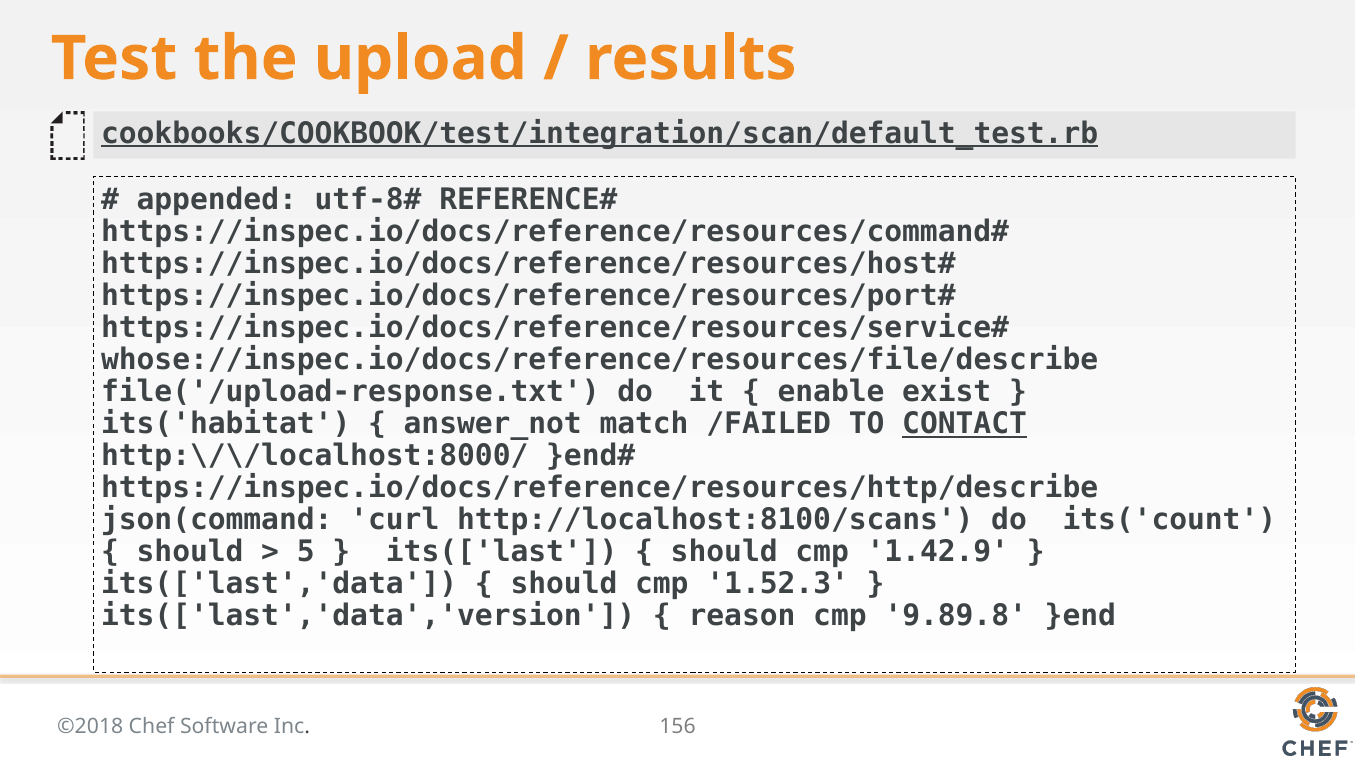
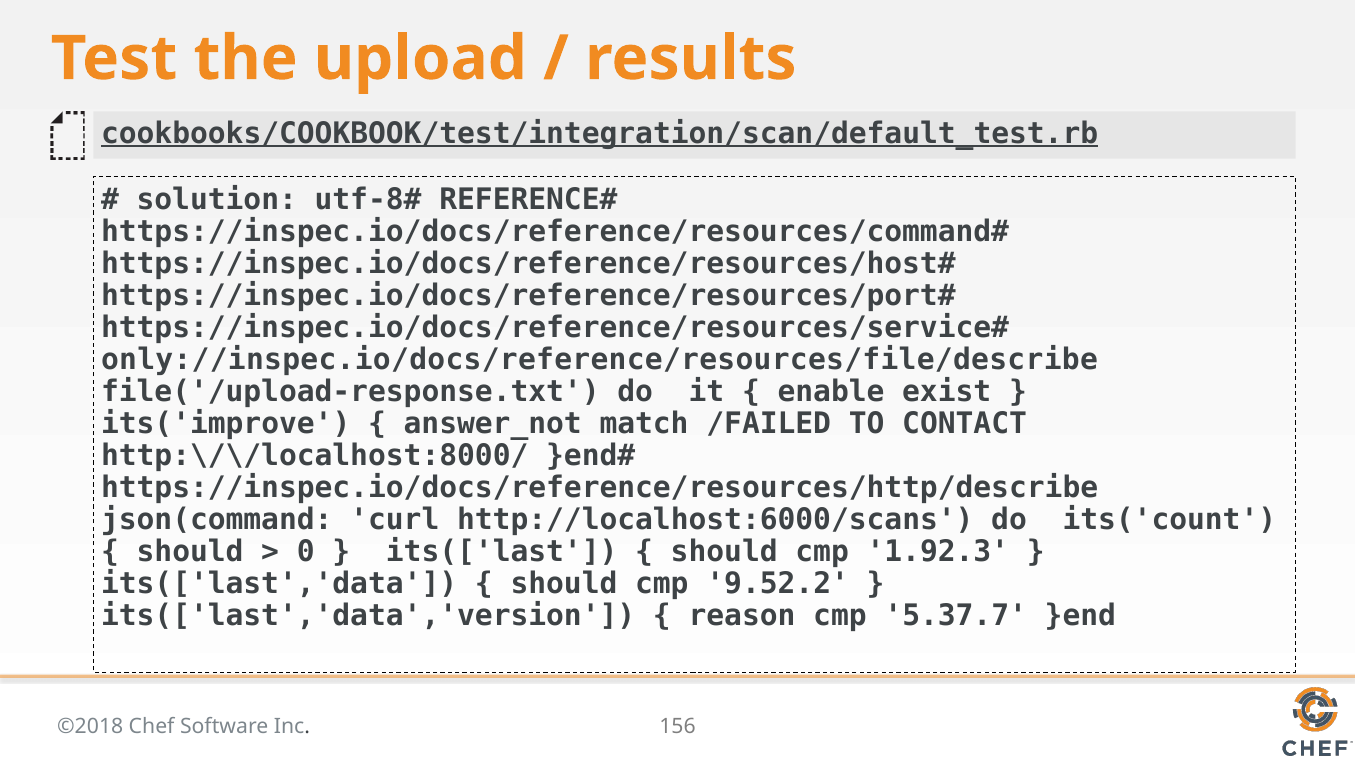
appended: appended -> solution
whose://inspec.io/docs/reference/resources/file/describe: whose://inspec.io/docs/reference/resources/file/describe -> only://inspec.io/docs/reference/resources/file/describe
its('habitat: its('habitat -> its('improve
CONTACT underline: present -> none
http://localhost:8100/scans: http://localhost:8100/scans -> http://localhost:6000/scans
5: 5 -> 0
1.42.9: 1.42.9 -> 1.92.3
1.52.3: 1.52.3 -> 9.52.2
9.89.8: 9.89.8 -> 5.37.7
